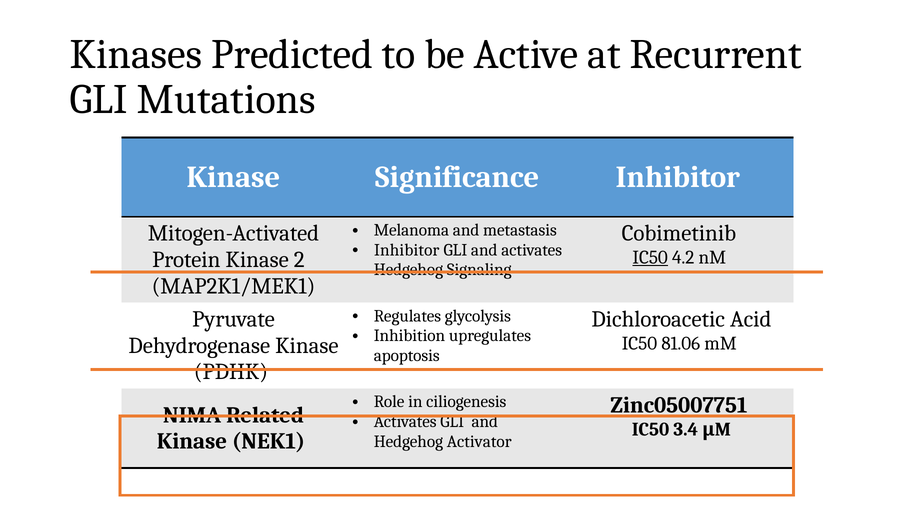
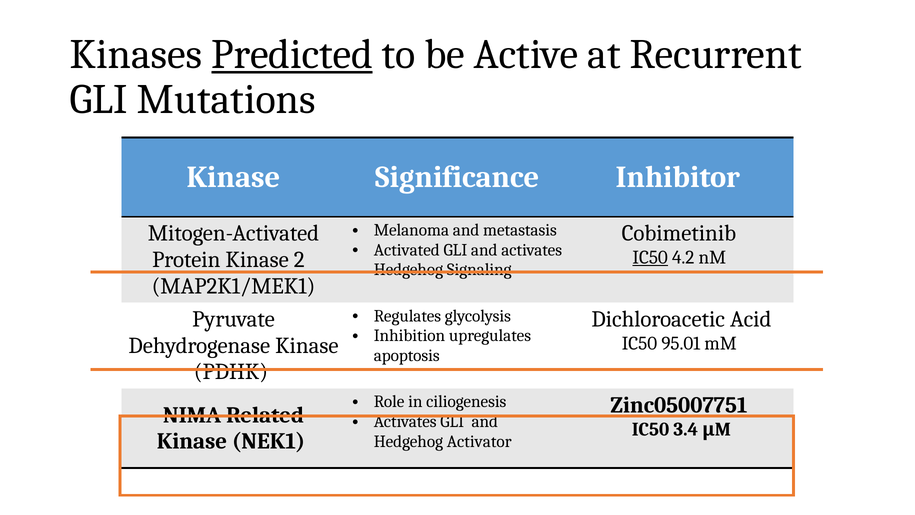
Predicted underline: none -> present
Inhibitor at (407, 250): Inhibitor -> Activated
81.06: 81.06 -> 95.01
